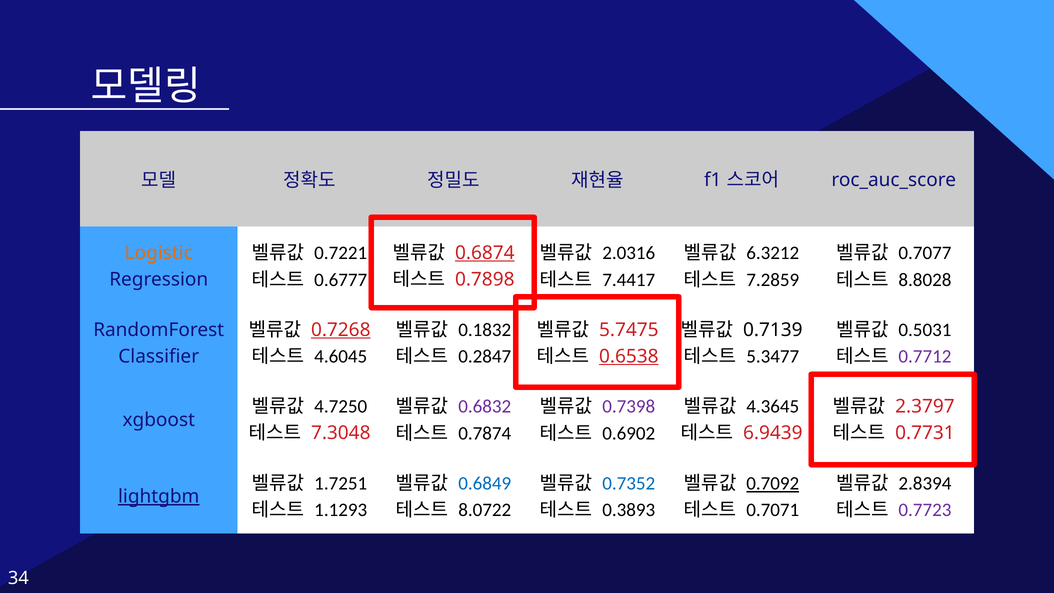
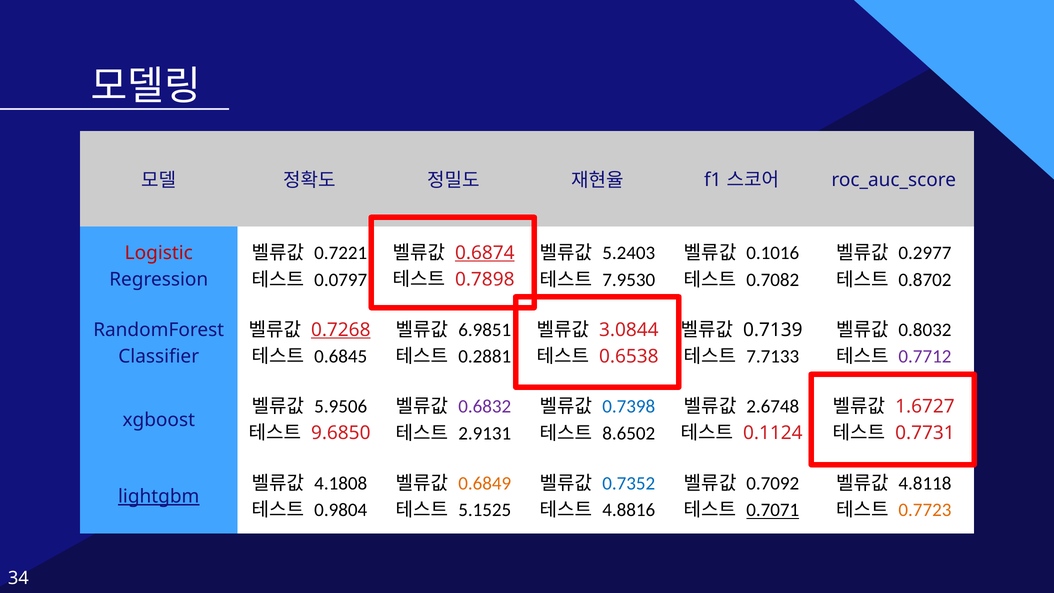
2.0316: 2.0316 -> 5.2403
6.3212: 6.3212 -> 0.1016
0.7077: 0.7077 -> 0.2977
Logistic colour: orange -> red
0.6777: 0.6777 -> 0.0797
7.4417: 7.4417 -> 7.9530
7.2859: 7.2859 -> 0.7082
8.8028: 8.8028 -> 0.8702
5.7475: 5.7475 -> 3.0844
0.1832: 0.1832 -> 6.9851
0.5031: 0.5031 -> 0.8032
0.6538 underline: present -> none
4.6045: 4.6045 -> 0.6845
0.2847: 0.2847 -> 0.2881
5.3477: 5.3477 -> 7.7133
2.3797: 2.3797 -> 1.6727
4.7250: 4.7250 -> 5.9506
0.7398 colour: purple -> blue
4.3645: 4.3645 -> 2.6748
7.3048: 7.3048 -> 9.6850
6.9439: 6.9439 -> 0.1124
0.7874: 0.7874 -> 2.9131
0.6902: 0.6902 -> 8.6502
1.7251: 1.7251 -> 4.1808
0.6849 colour: blue -> orange
0.7092 underline: present -> none
2.8394: 2.8394 -> 4.8118
1.1293: 1.1293 -> 0.9804
8.0722: 8.0722 -> 5.1525
0.3893: 0.3893 -> 4.8816
0.7071 underline: none -> present
0.7723 colour: purple -> orange
